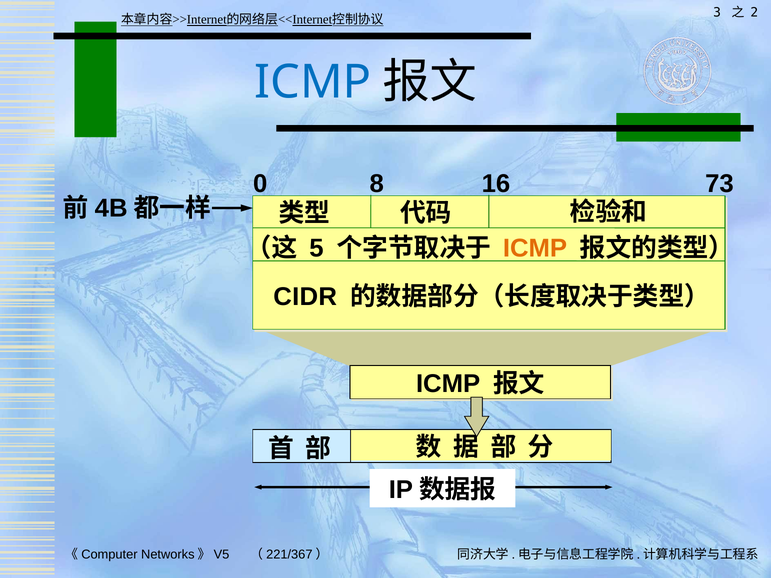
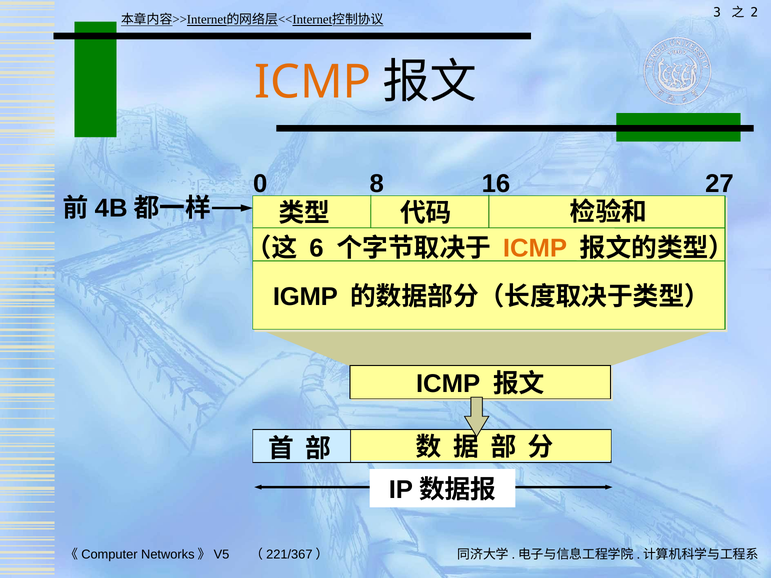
ICMP at (313, 82) colour: blue -> orange
73: 73 -> 27
5: 5 -> 6
CIDR: CIDR -> IGMP
